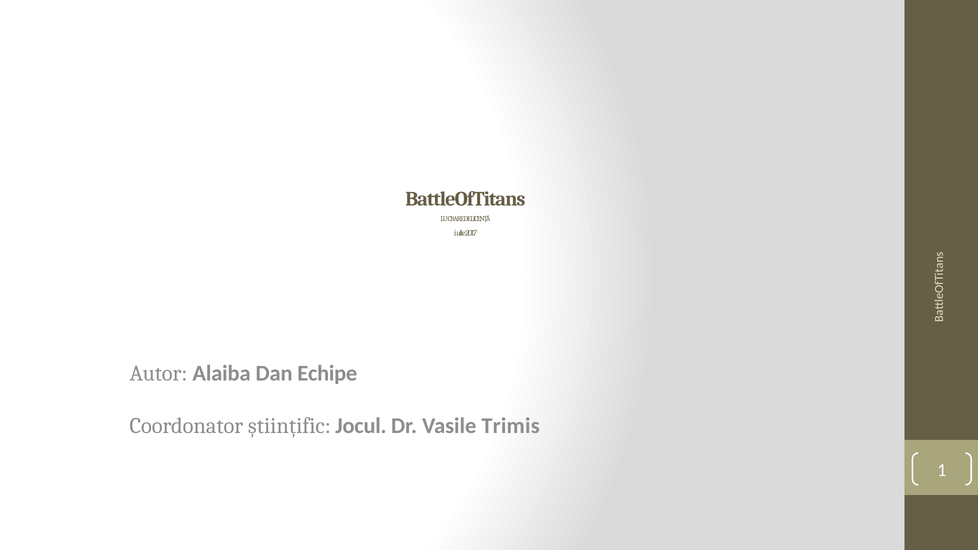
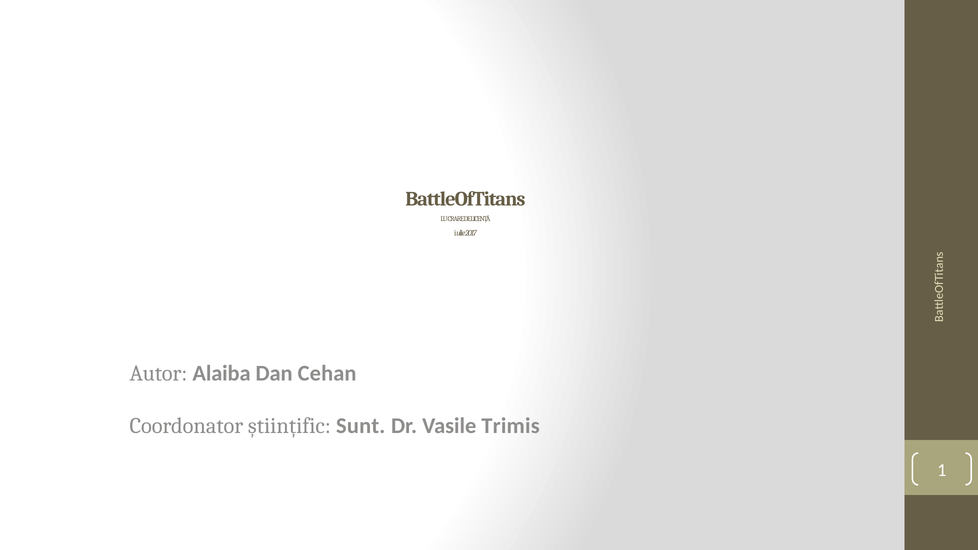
Echipe: Echipe -> Cehan
Jocul: Jocul -> Sunt
